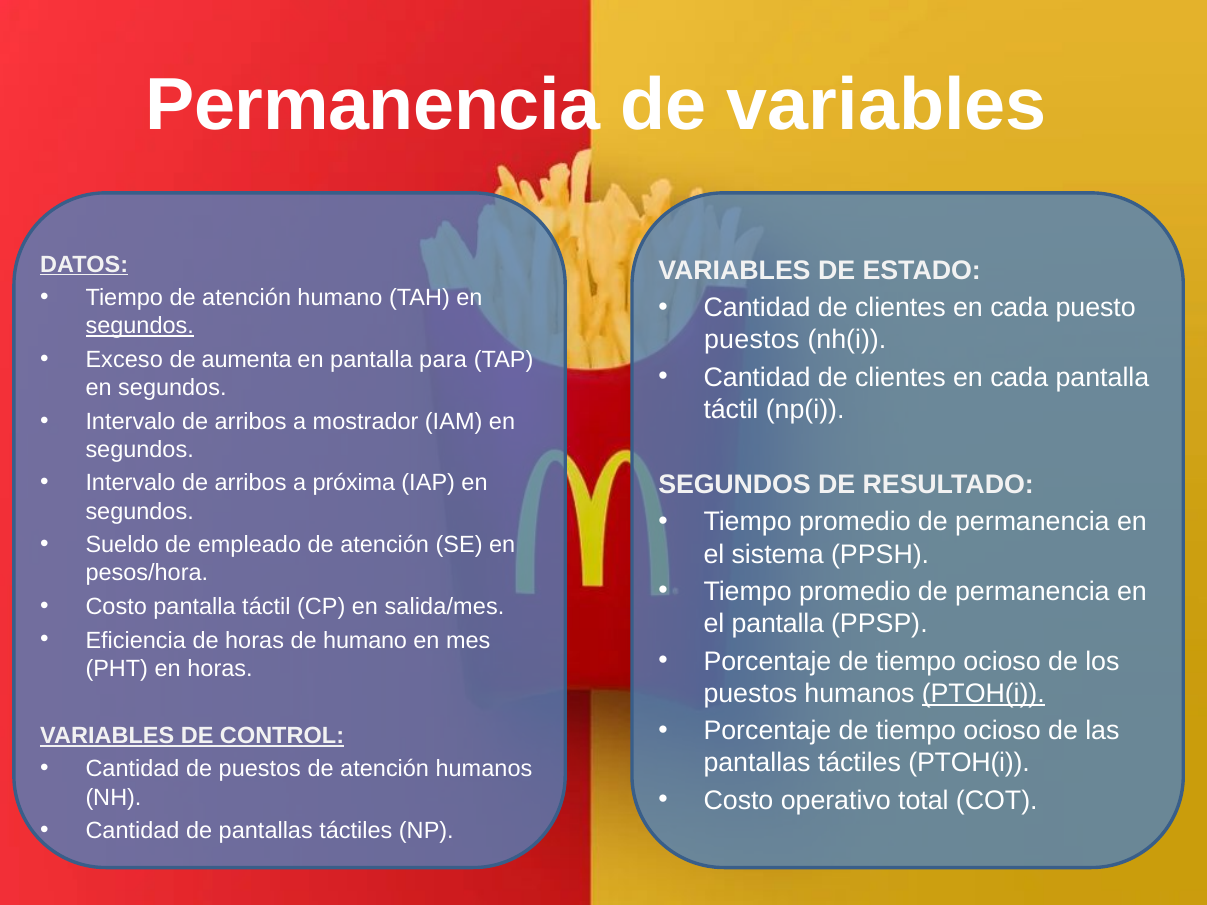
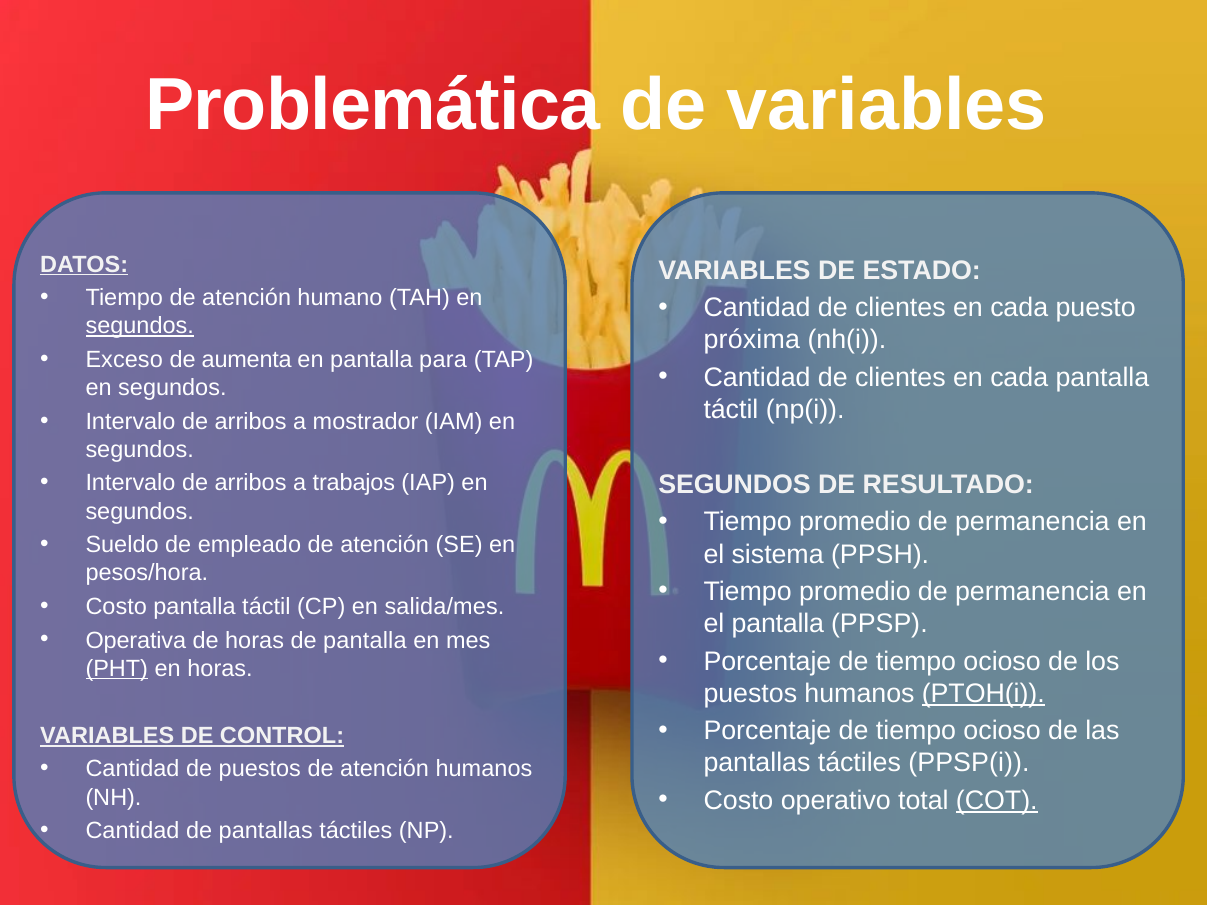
Permanencia at (373, 105): Permanencia -> Problemática
puestos at (752, 340): puestos -> próxima
próxima: próxima -> trabajos
Eficiencia: Eficiencia -> Operativa
de humano: humano -> pantalla
PHT underline: none -> present
táctiles PTOH(i: PTOH(i -> PPSP(i
COT underline: none -> present
